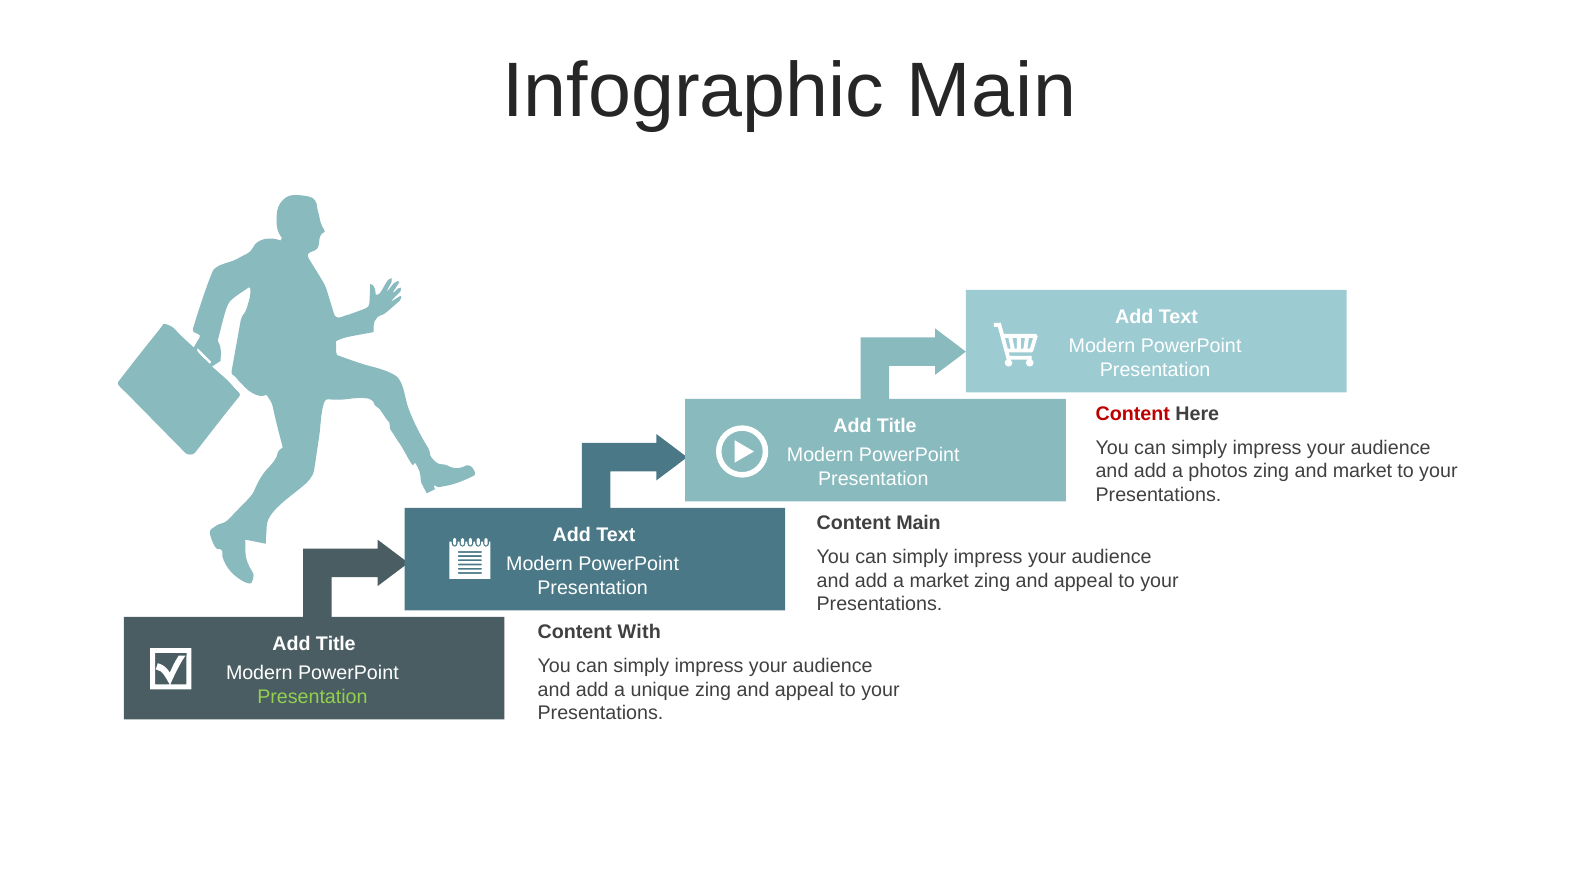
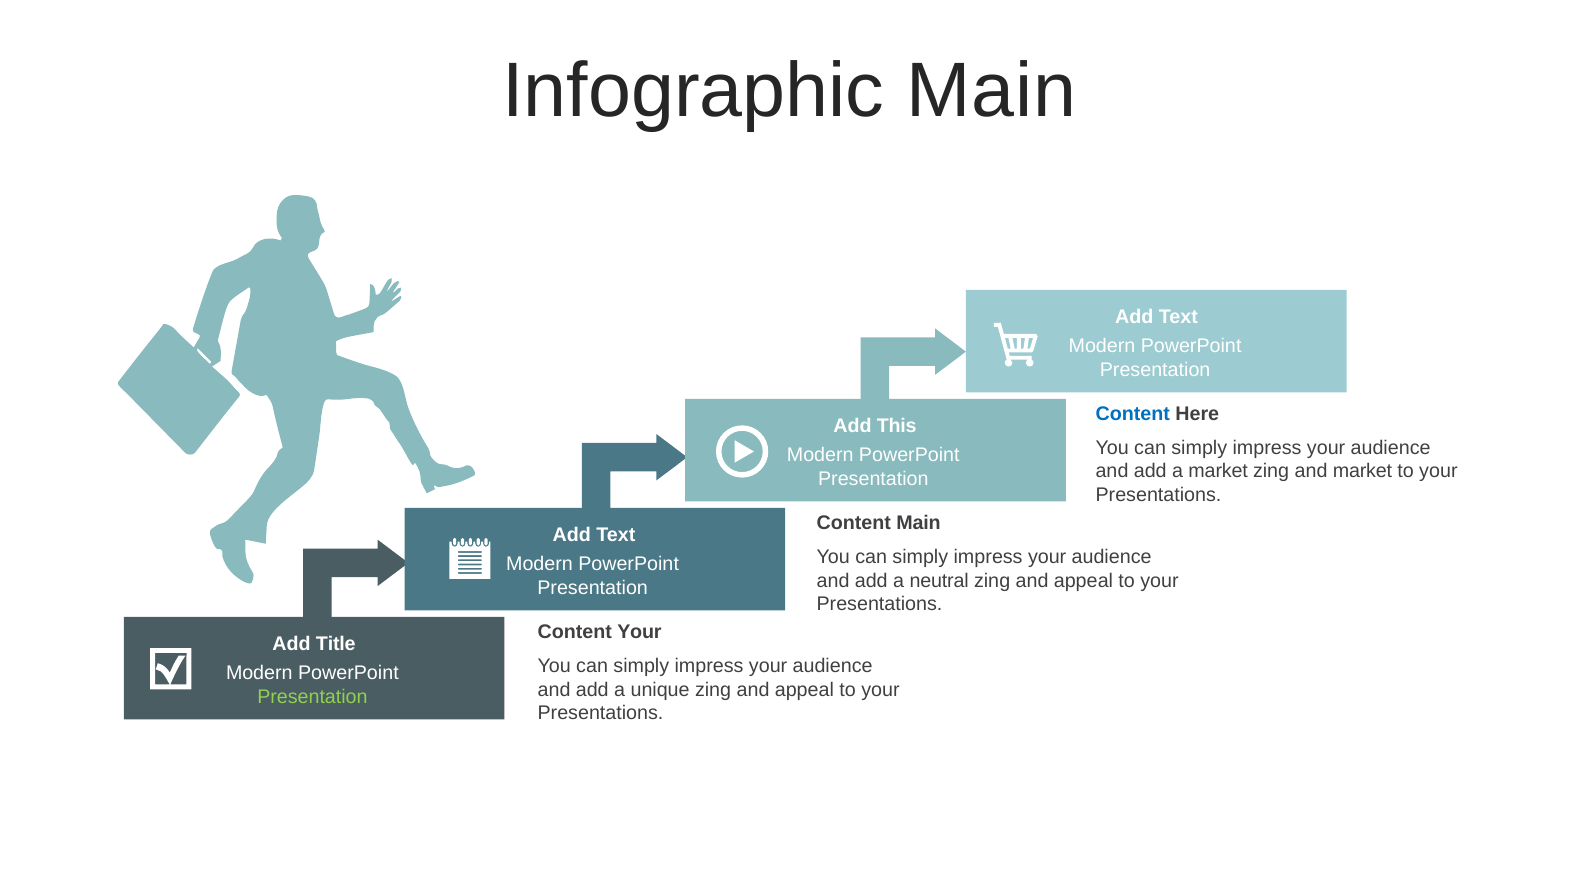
Content at (1133, 414) colour: red -> blue
Title at (897, 426): Title -> This
a photos: photos -> market
a market: market -> neutral
Content With: With -> Your
